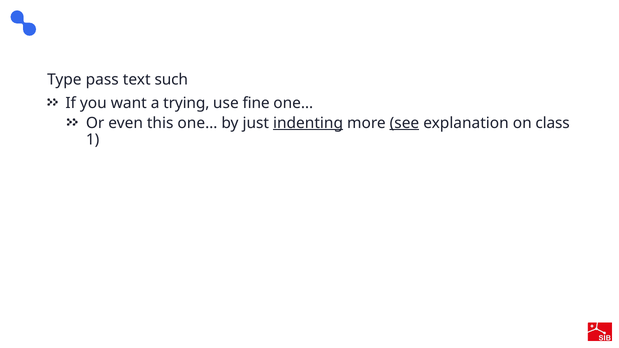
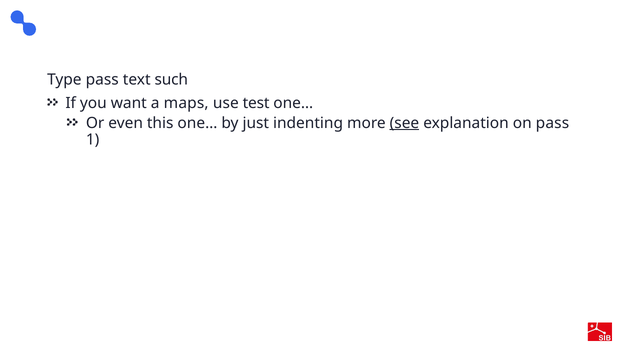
trying: trying -> maps
fine: fine -> test
indenting underline: present -> none
on class: class -> pass
